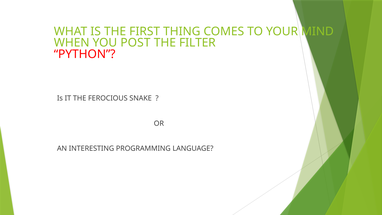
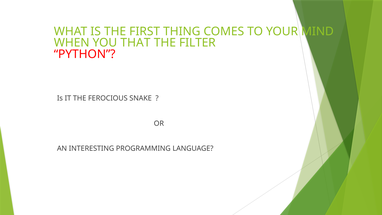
POST: POST -> THAT
